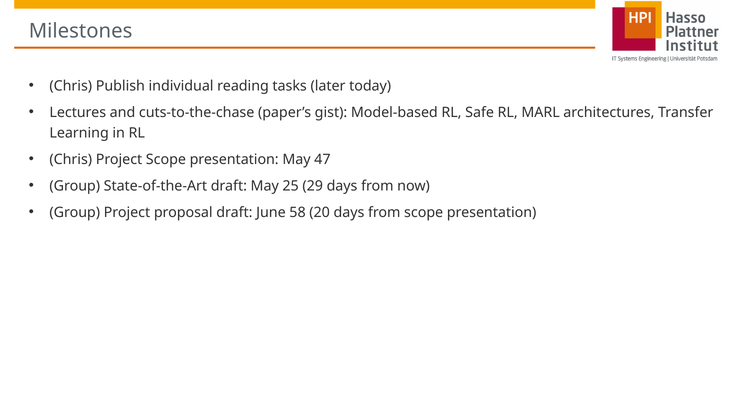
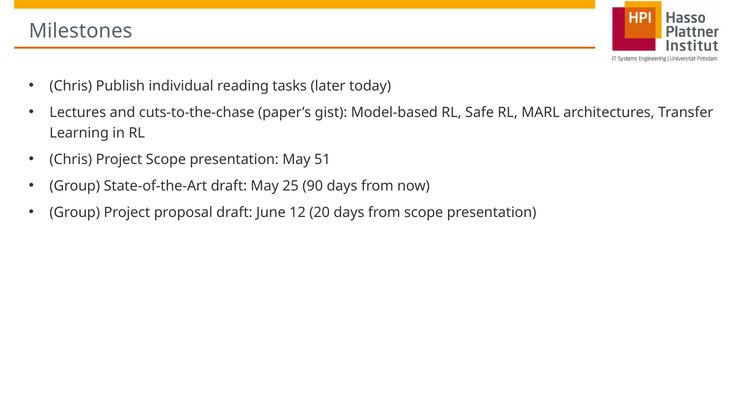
47: 47 -> 51
29: 29 -> 90
58: 58 -> 12
